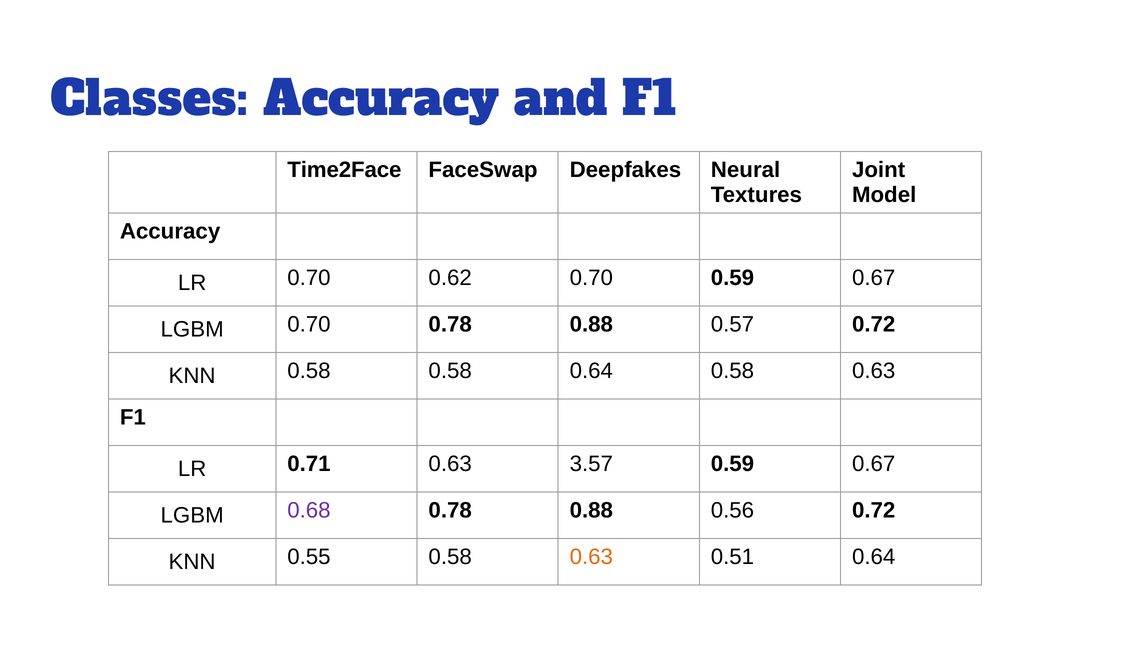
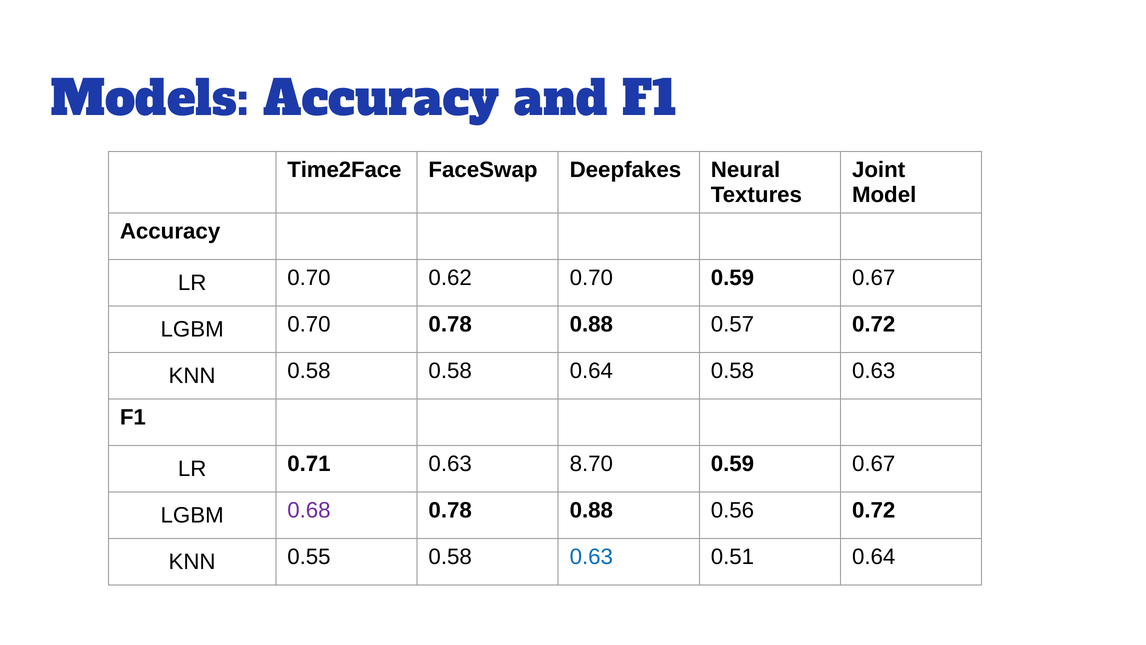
Classes: Classes -> Models
3.57: 3.57 -> 8.70
0.63 at (591, 557) colour: orange -> blue
